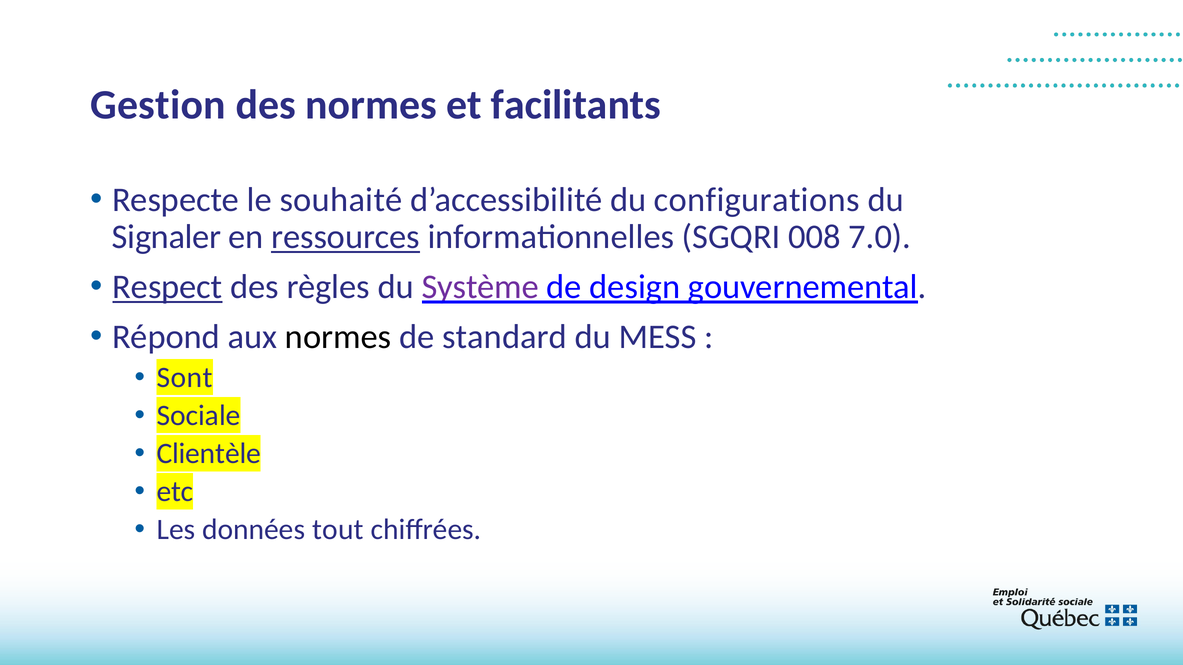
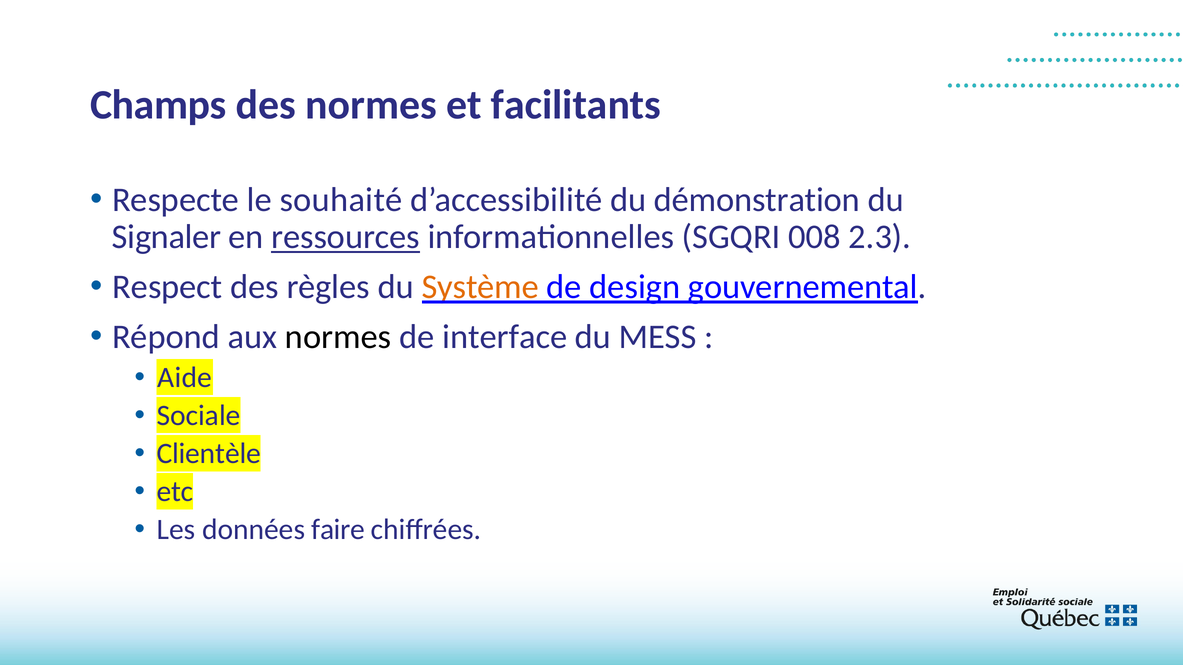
Gestion: Gestion -> Champs
configurations: configurations -> démonstration
7.0: 7.0 -> 2.3
Respect underline: present -> none
Système colour: purple -> orange
standard: standard -> interface
Sont: Sont -> Aide
tout: tout -> faire
